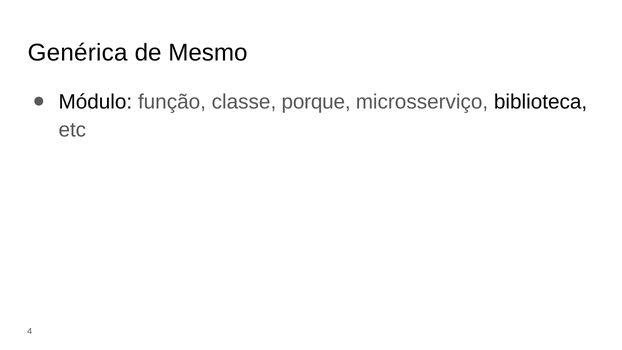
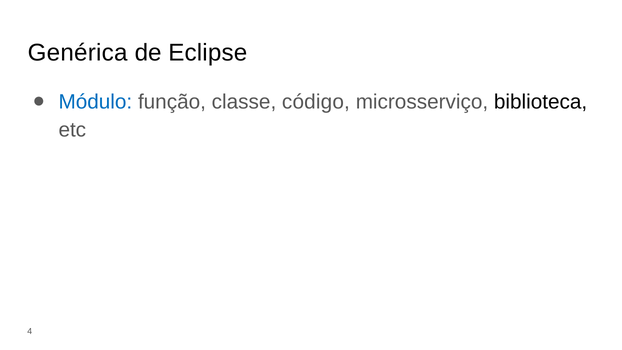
Mesmo: Mesmo -> Eclipse
Módulo colour: black -> blue
porque: porque -> código
